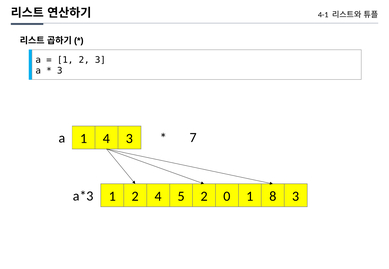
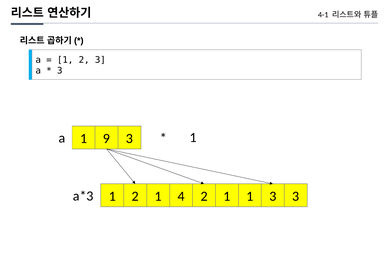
a 7: 7 -> 1
1 4: 4 -> 9
5: 5 -> 4
0 at (227, 196): 0 -> 1
1 8: 8 -> 3
1 2 4: 4 -> 1
